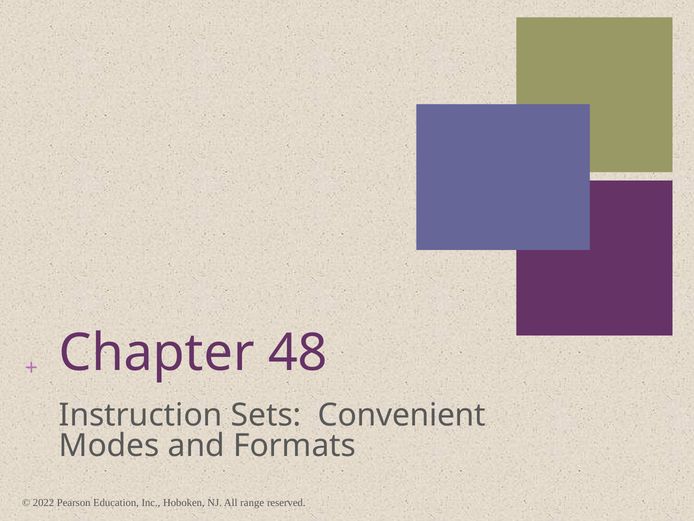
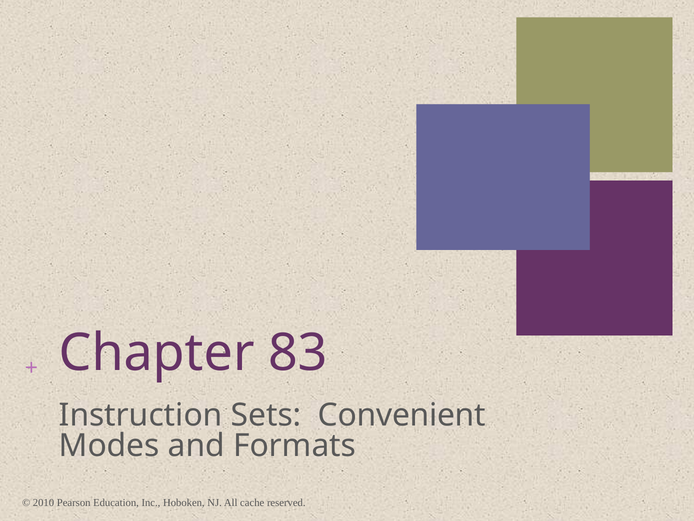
48: 48 -> 83
2022: 2022 -> 2010
range: range -> cache
